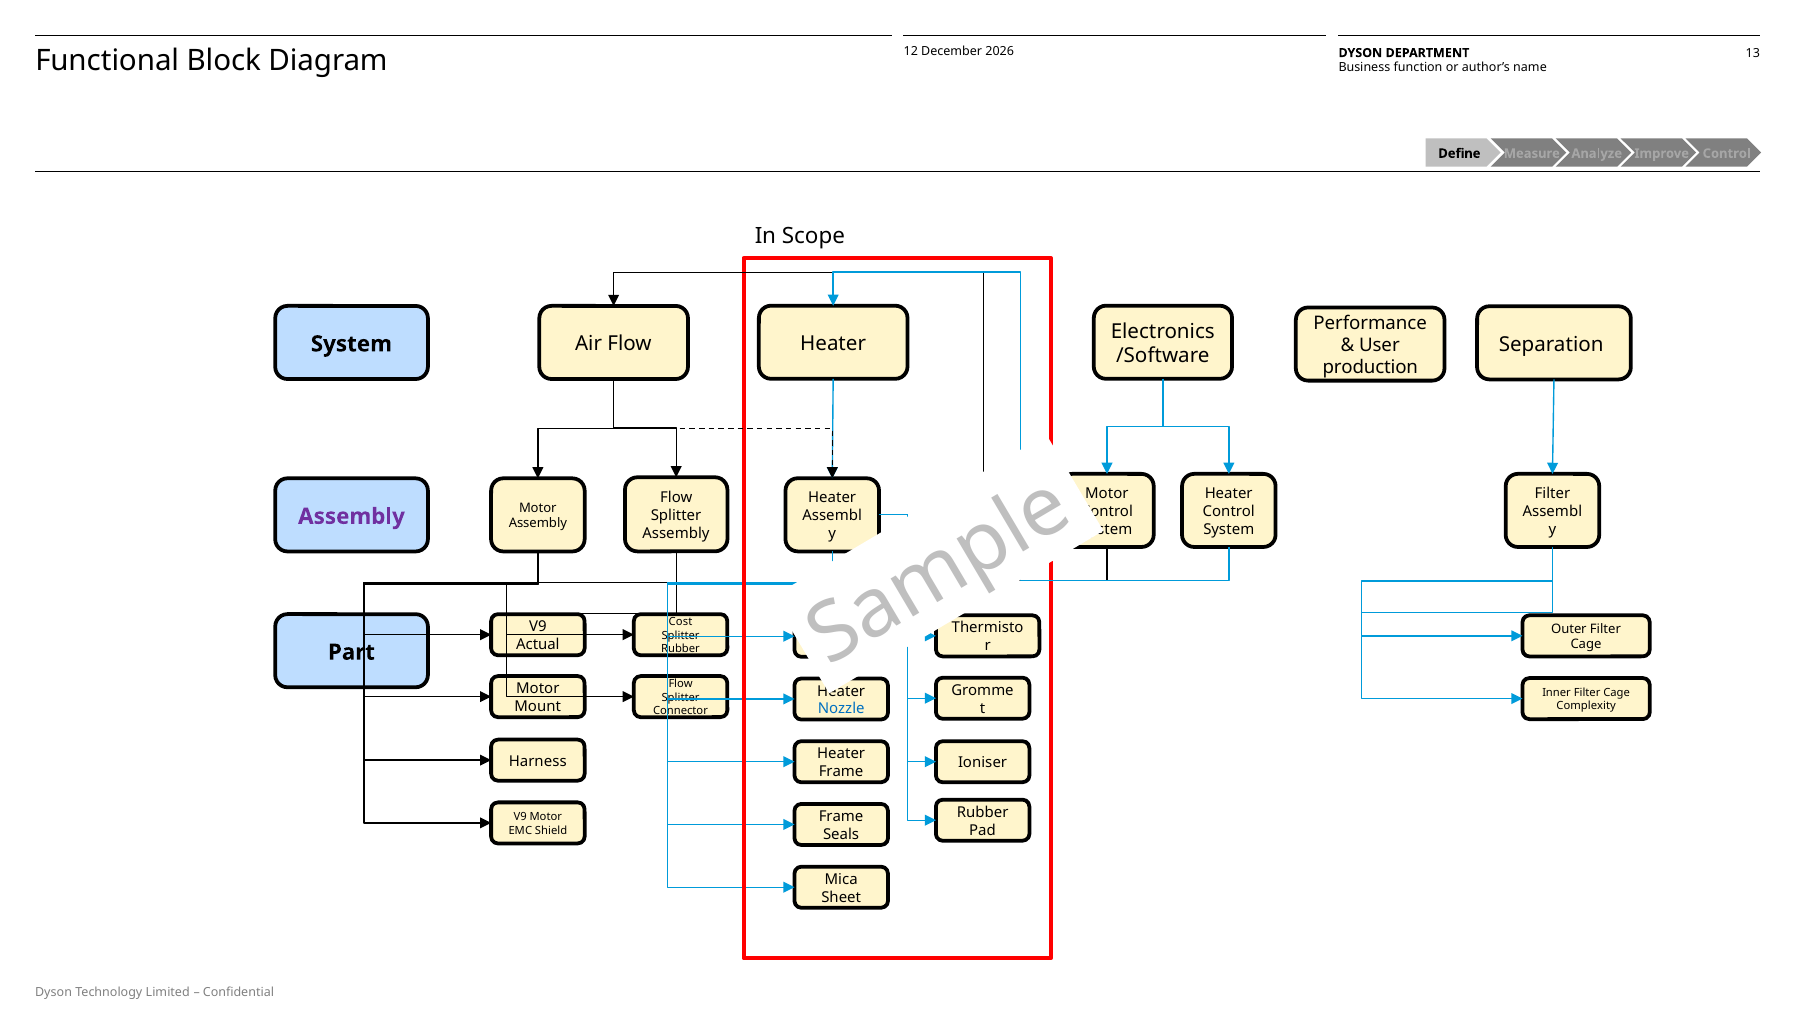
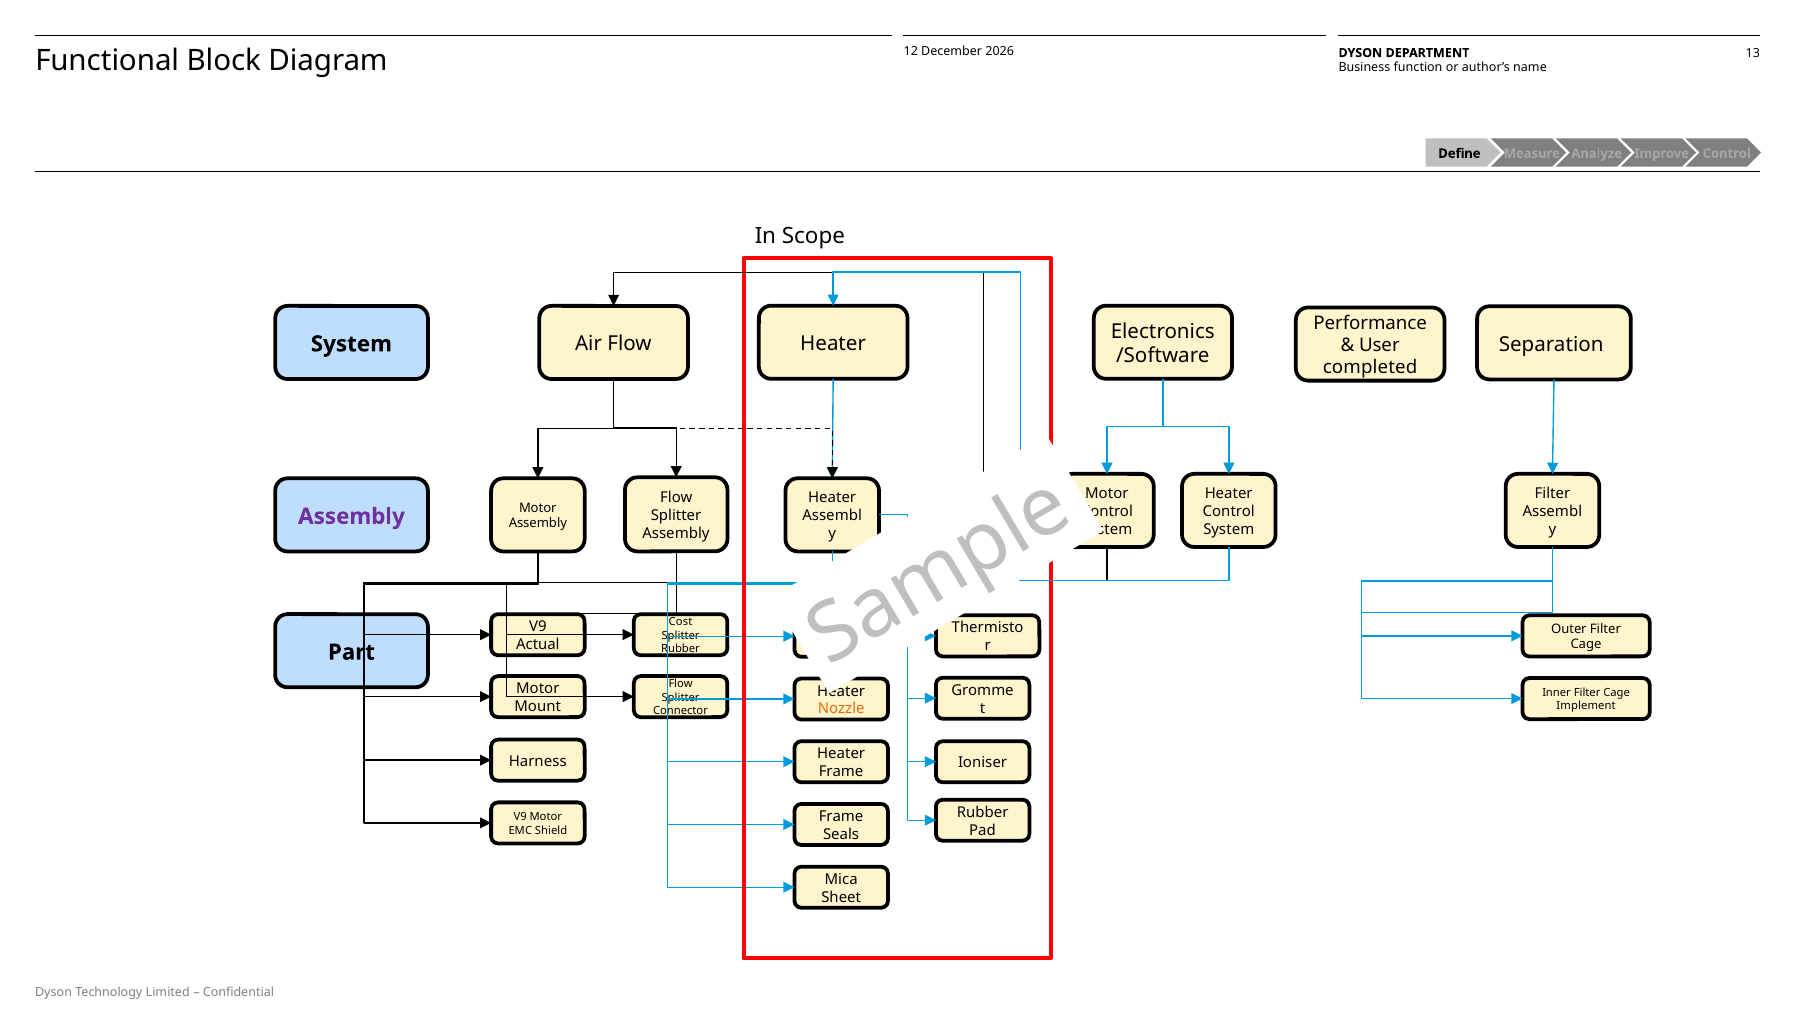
production: production -> completed
Complexity: Complexity -> Implement
Nozzle colour: blue -> orange
